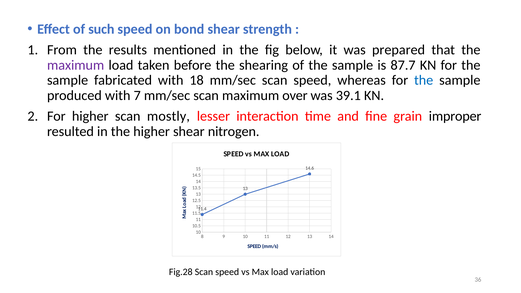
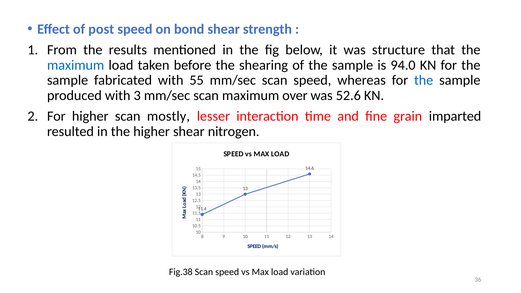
such: such -> post
prepared: prepared -> structure
maximum at (76, 65) colour: purple -> blue
87.7: 87.7 -> 94.0
18: 18 -> 55
7: 7 -> 3
39.1: 39.1 -> 52.6
improper: improper -> imparted
Fig.28: Fig.28 -> Fig.38
